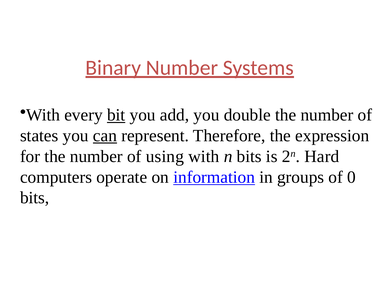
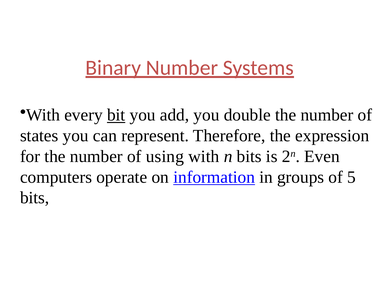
can underline: present -> none
Hard: Hard -> Even
0: 0 -> 5
